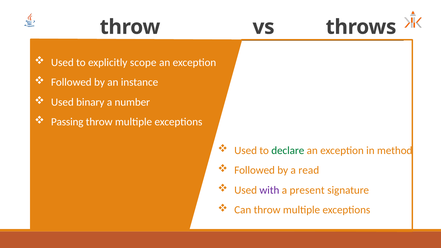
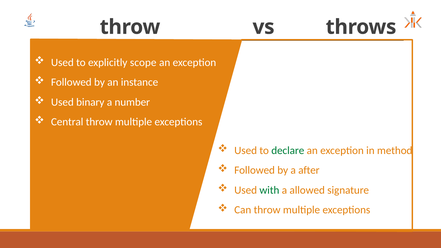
Passing: Passing -> Central
read: read -> after
with colour: purple -> green
present: present -> allowed
